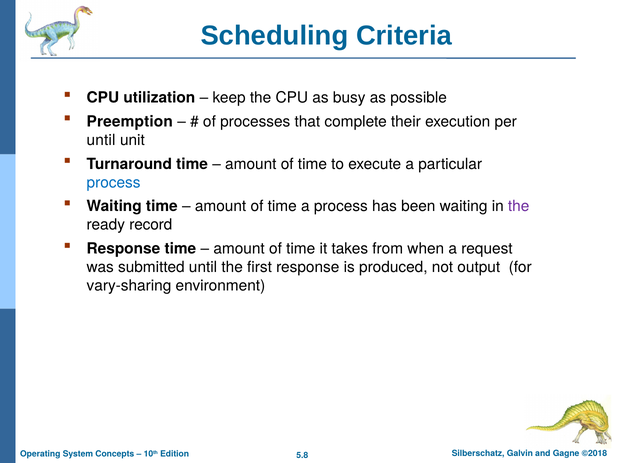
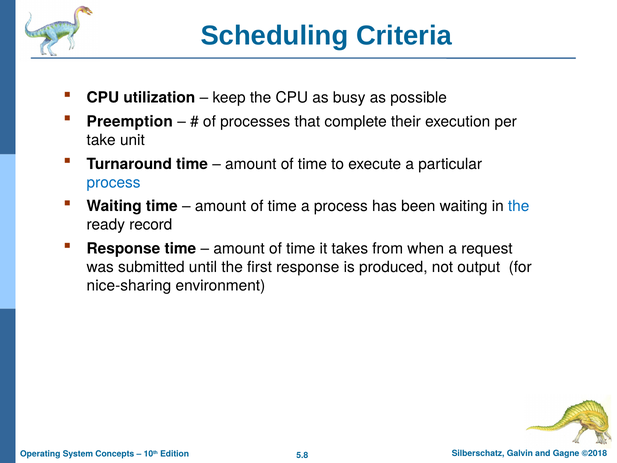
until at (101, 140): until -> take
the at (519, 206) colour: purple -> blue
vary-sharing: vary-sharing -> nice-sharing
